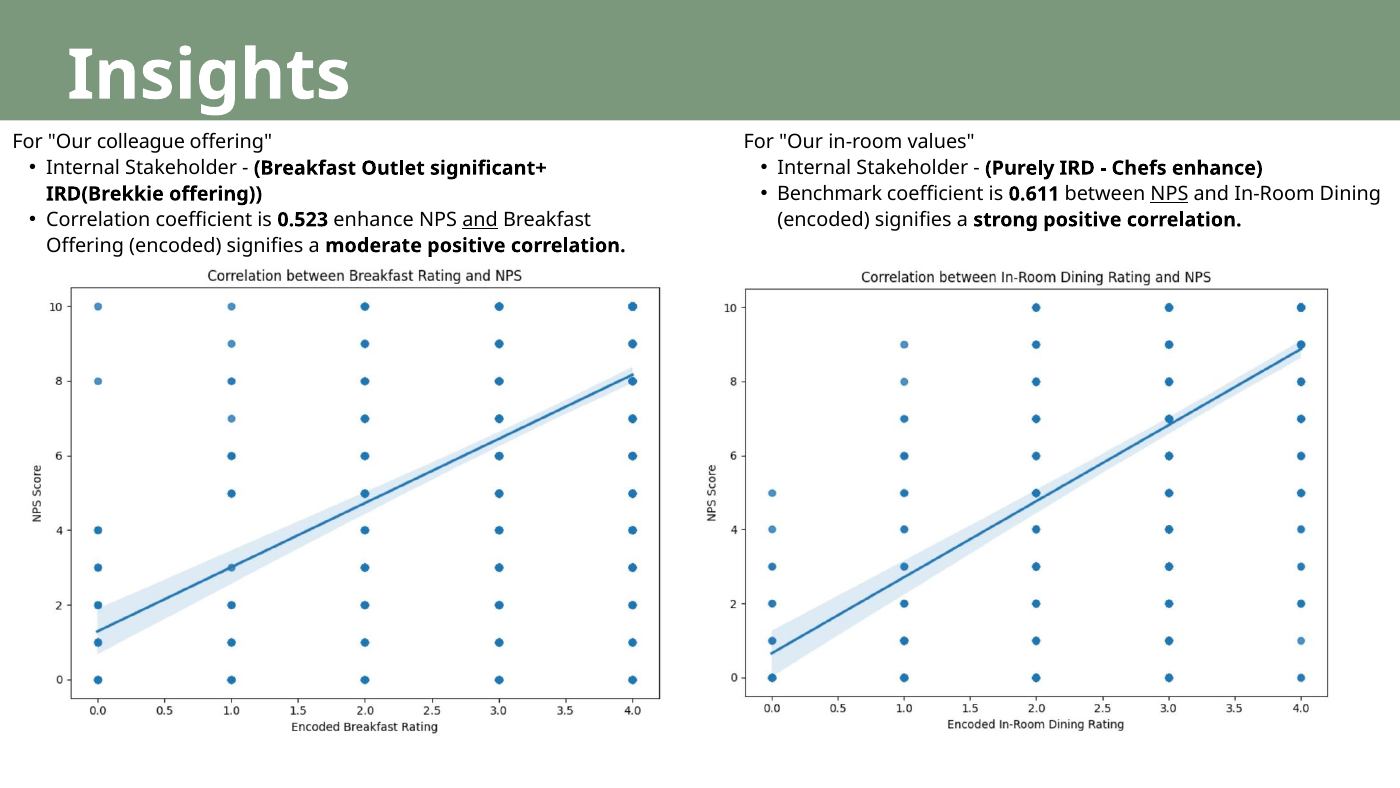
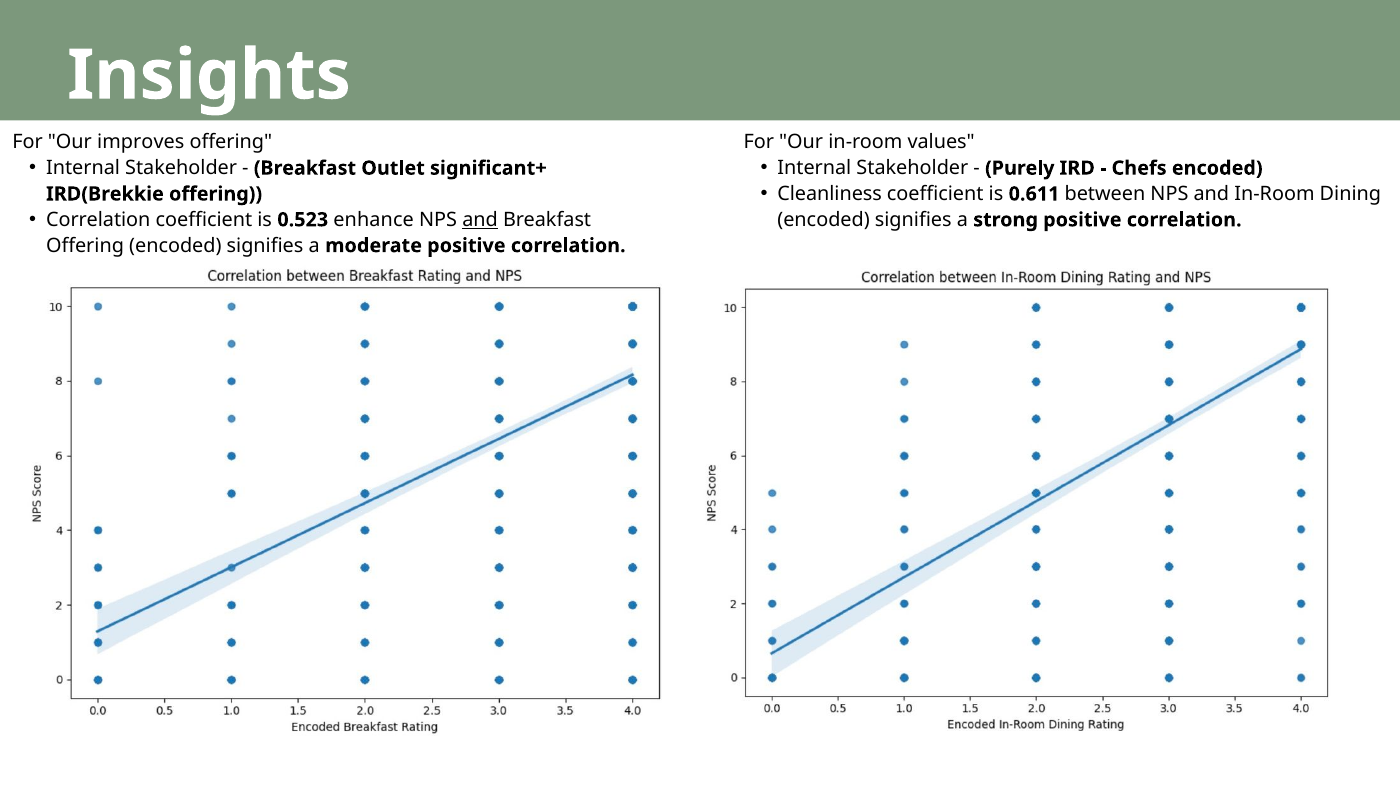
colleague: colleague -> improves
Chefs enhance: enhance -> encoded
Benchmark: Benchmark -> Cleanliness
NPS at (1169, 194) underline: present -> none
